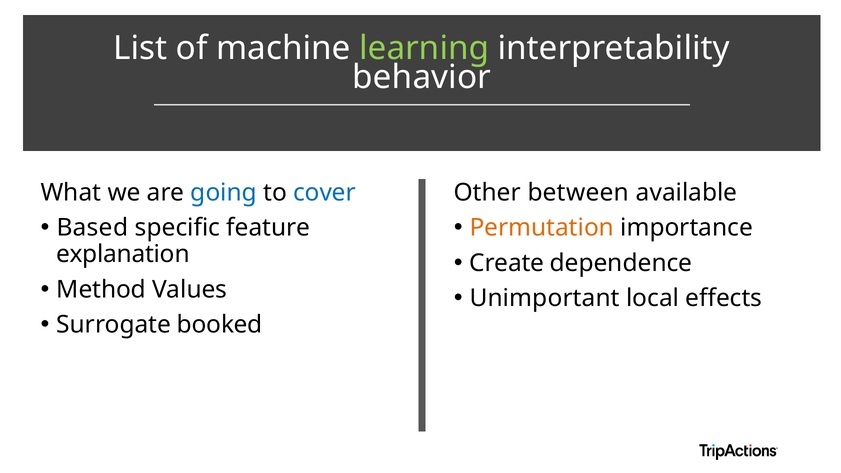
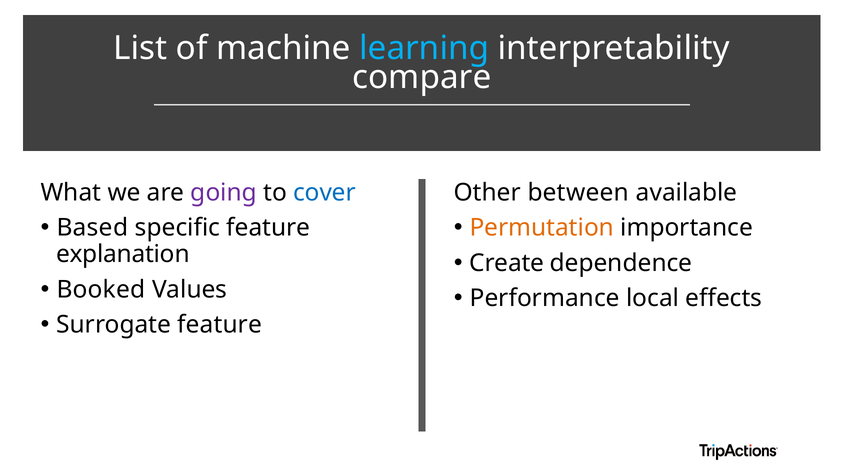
learning colour: light green -> light blue
behavior: behavior -> compare
going colour: blue -> purple
Method: Method -> Booked
Unimportant: Unimportant -> Performance
Surrogate booked: booked -> feature
